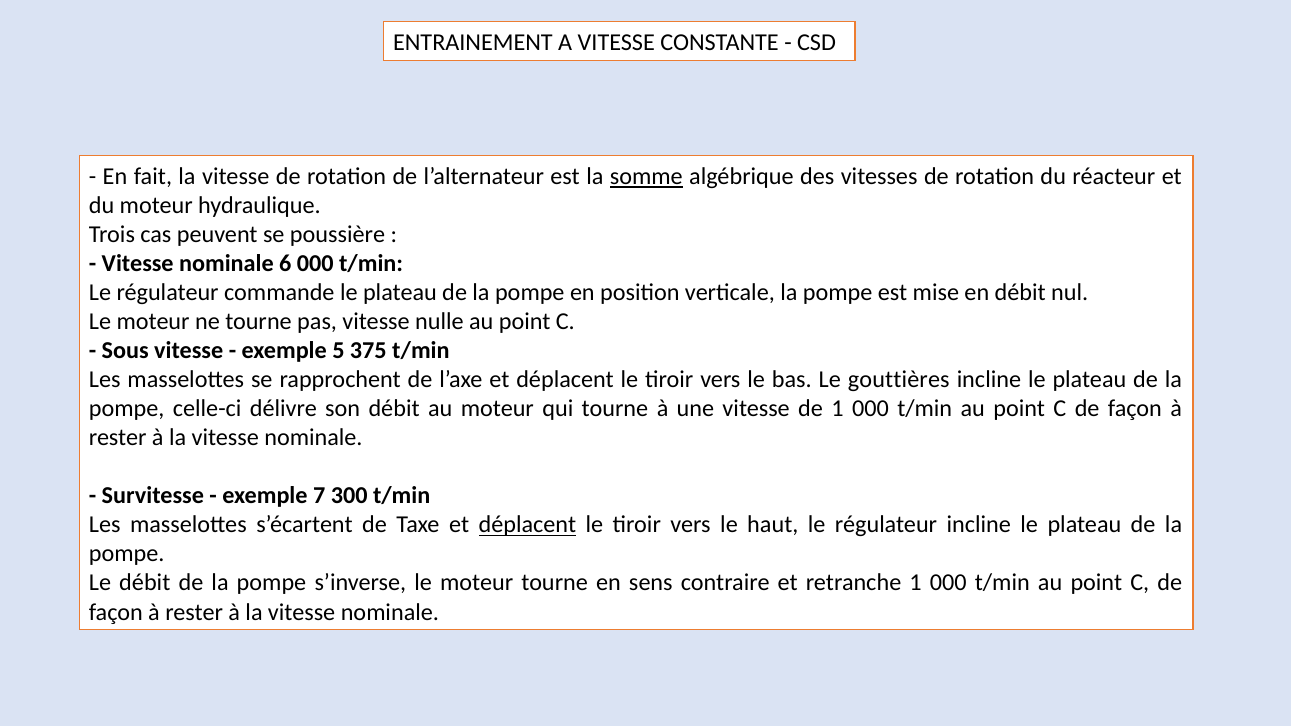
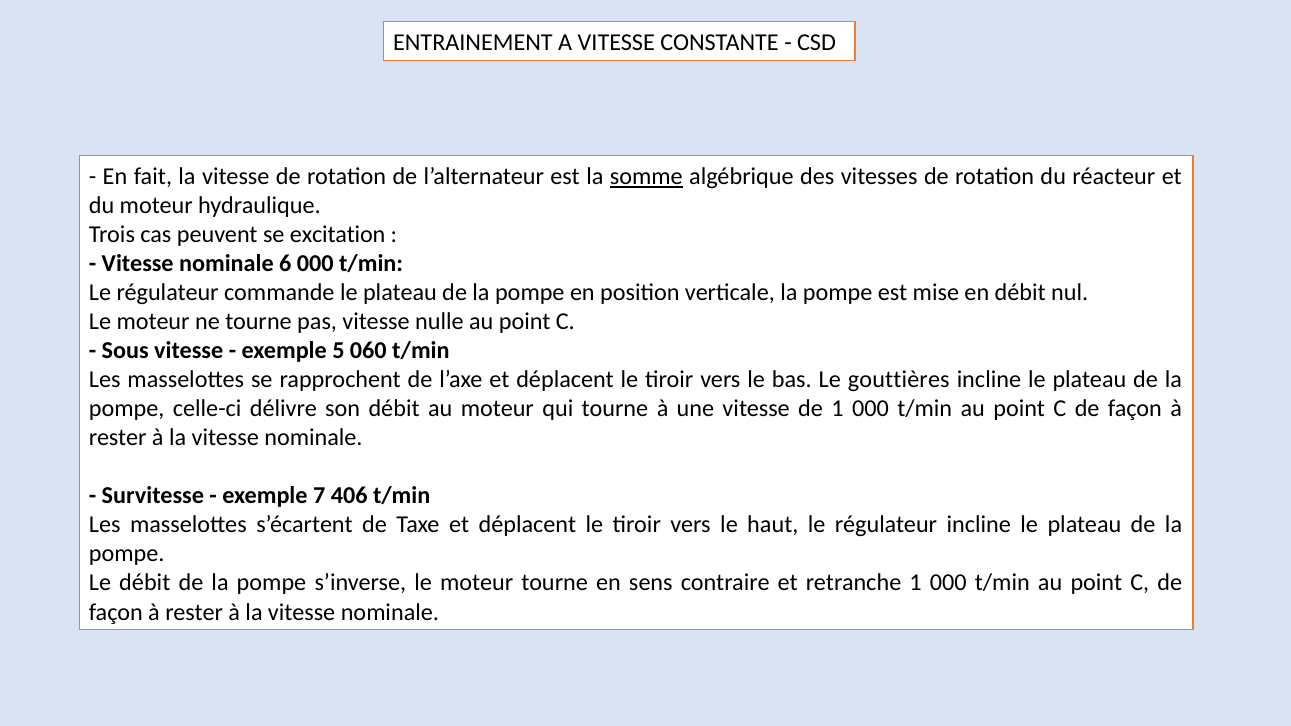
poussière: poussière -> excitation
375: 375 -> 060
300: 300 -> 406
déplacent at (527, 525) underline: present -> none
